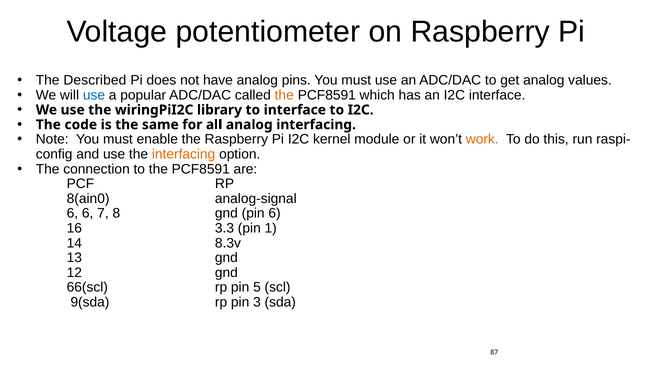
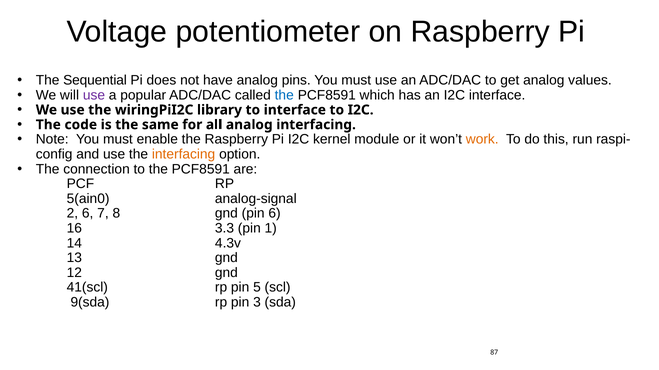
Described: Described -> Sequential
use at (94, 95) colour: blue -> purple
the at (284, 95) colour: orange -> blue
8(ain0: 8(ain0 -> 5(ain0
6 at (72, 214): 6 -> 2
8.3v: 8.3v -> 4.3v
66(scl: 66(scl -> 41(scl
